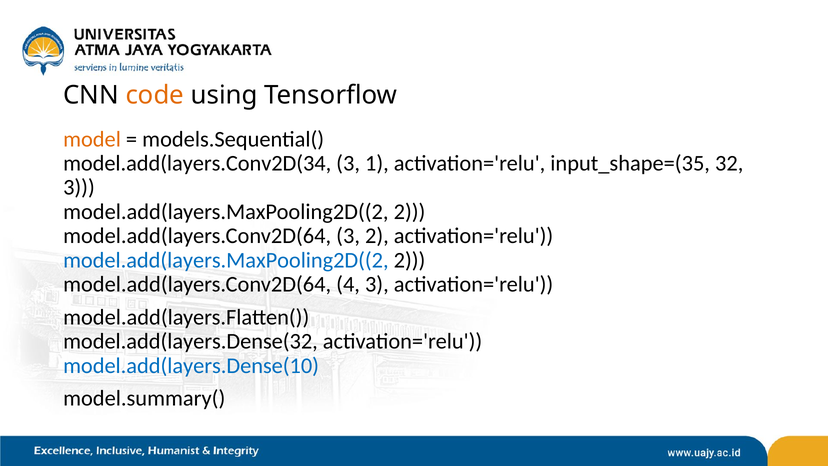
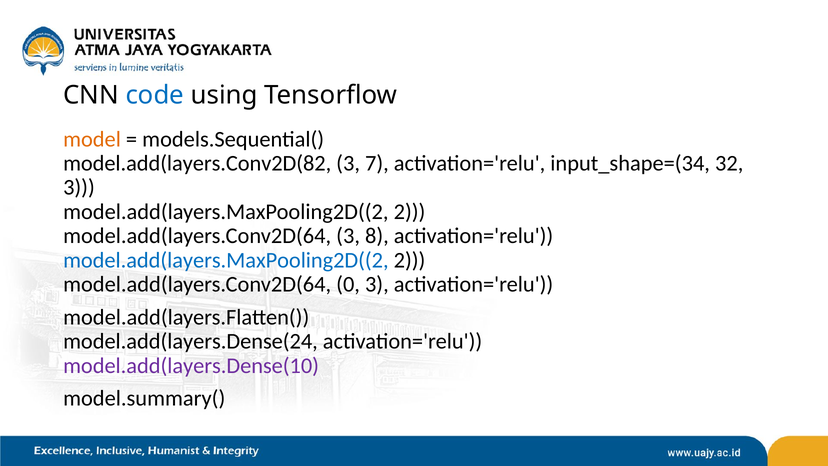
code colour: orange -> blue
model.add(layers.Conv2D(34: model.add(layers.Conv2D(34 -> model.add(layers.Conv2D(82
1: 1 -> 7
input_shape=(35: input_shape=(35 -> input_shape=(34
3 2: 2 -> 8
4: 4 -> 0
model.add(layers.Dense(32: model.add(layers.Dense(32 -> model.add(layers.Dense(24
model.add(layers.Dense(10 colour: blue -> purple
